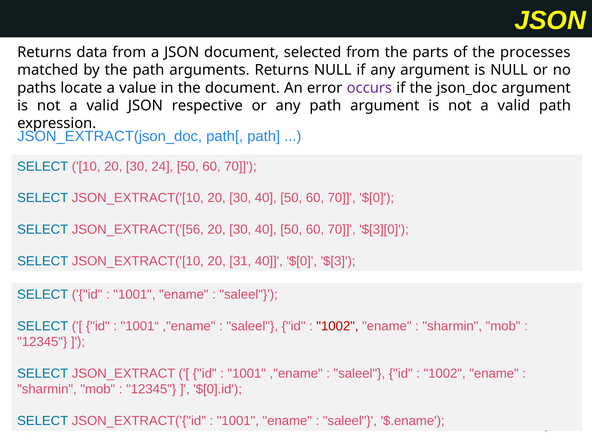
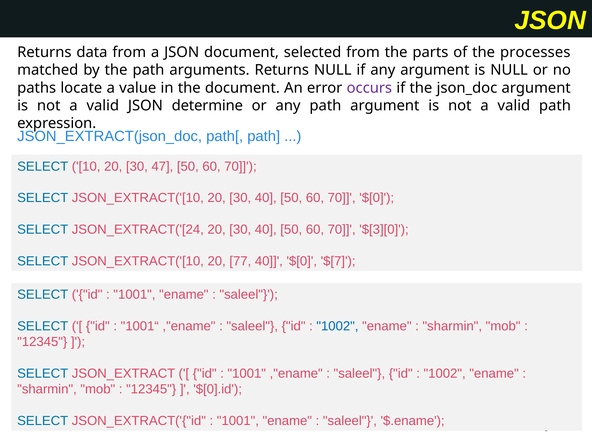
respective: respective -> determine
24: 24 -> 47
JSON_EXTRACT('[56: JSON_EXTRACT('[56 -> JSON_EXTRACT('[24
31: 31 -> 77
$[3: $[3 -> $[7
1002 at (337, 326) colour: red -> blue
